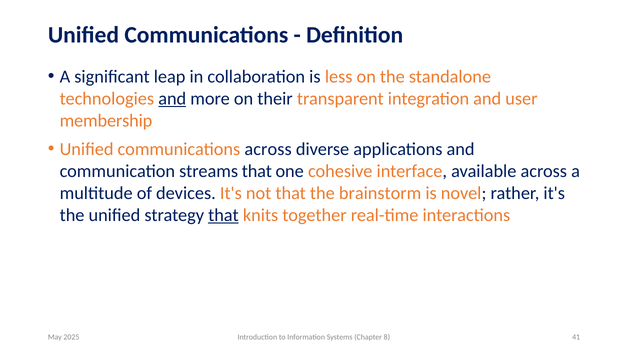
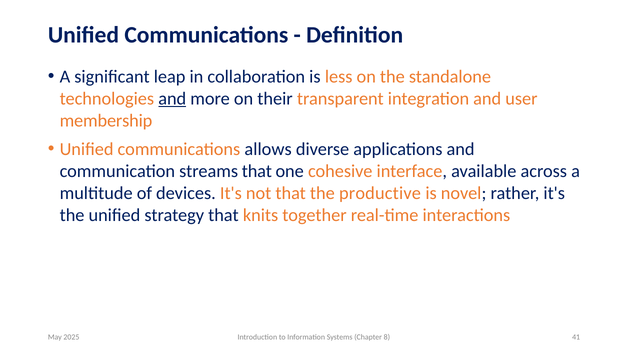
communications across: across -> allows
brainstorm: brainstorm -> productive
that at (223, 215) underline: present -> none
